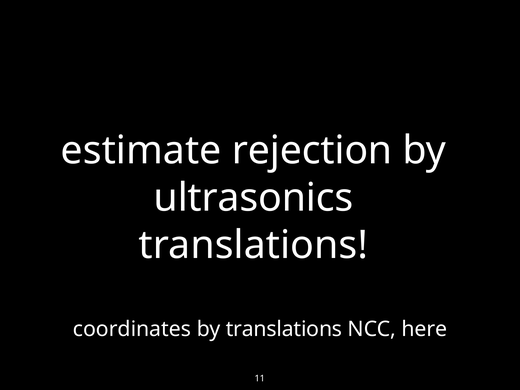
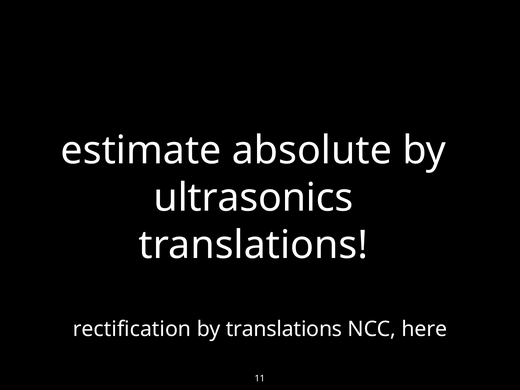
rejection: rejection -> absolute
coordinates: coordinates -> rectification
